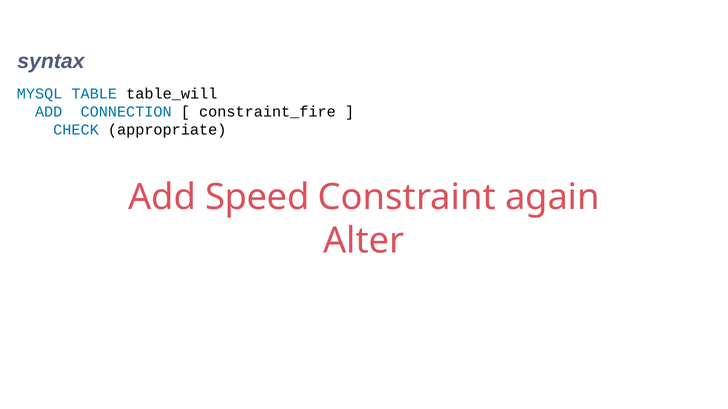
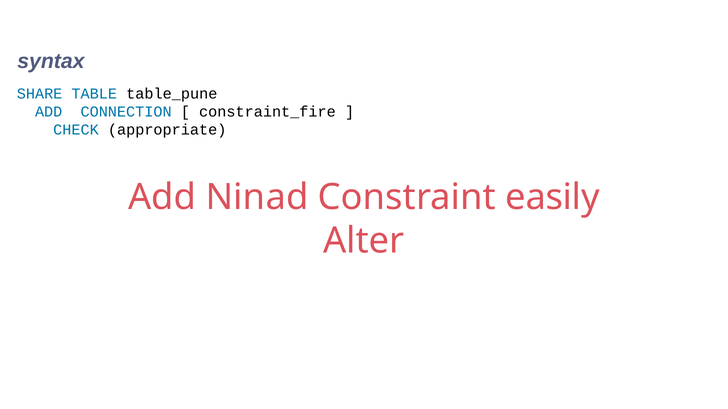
MYSQL: MYSQL -> SHARE
table_will: table_will -> table_pune
Speed: Speed -> Ninad
again: again -> easily
